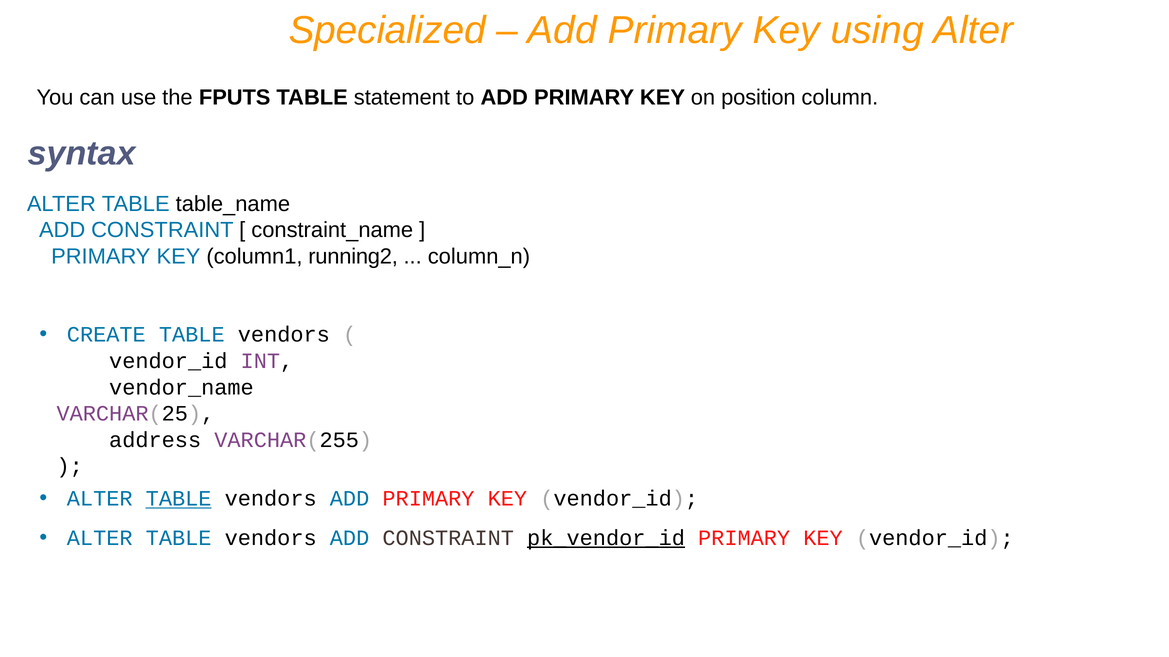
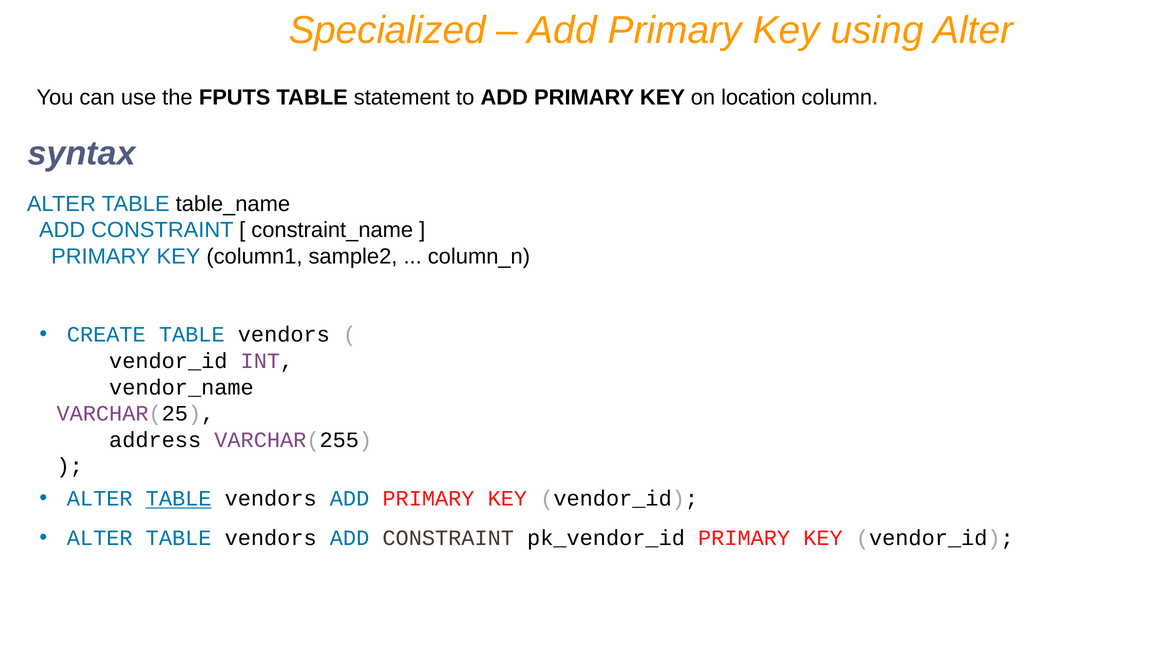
position: position -> location
running2: running2 -> sample2
pk_vendor_id underline: present -> none
